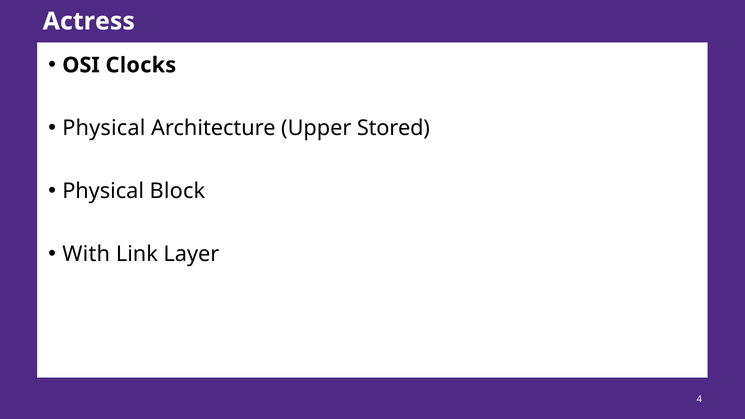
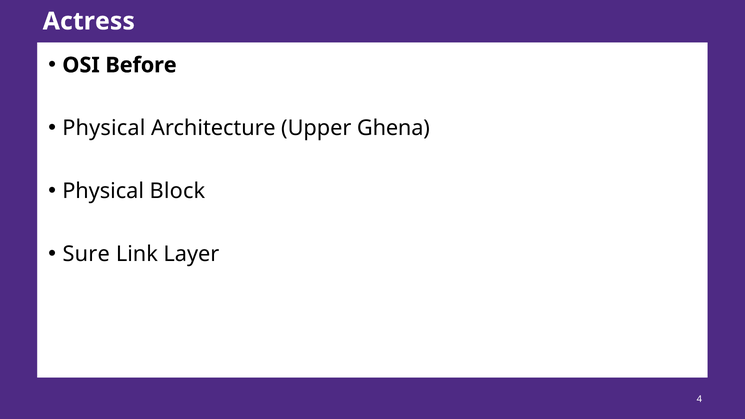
Clocks: Clocks -> Before
Stored: Stored -> Ghena
With: With -> Sure
